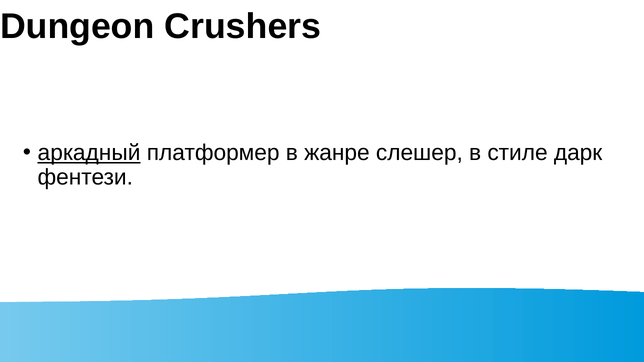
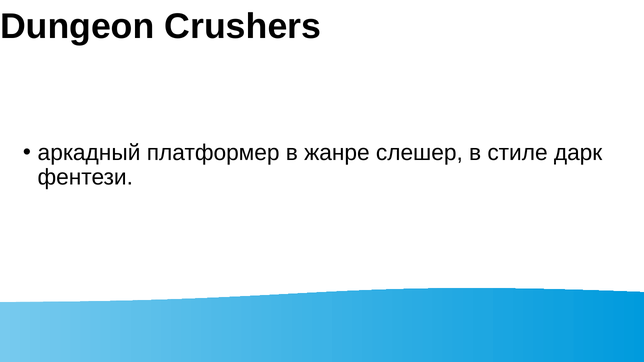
аркадный underline: present -> none
